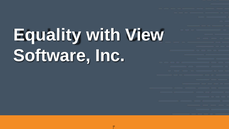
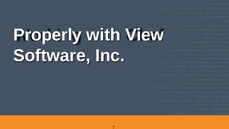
Equality: Equality -> Properly
